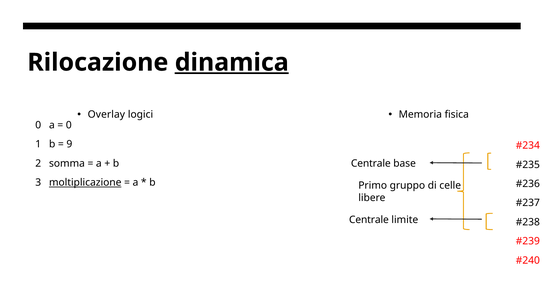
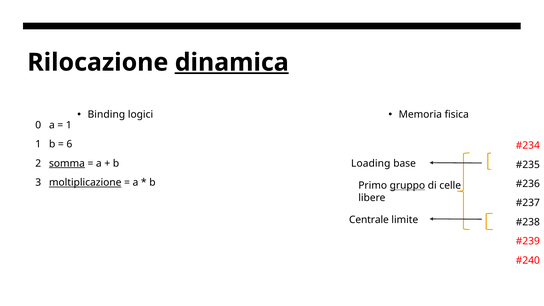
Overlay: Overlay -> Binding
0 at (69, 125): 0 -> 1
9: 9 -> 6
somma underline: none -> present
Centrale at (371, 164): Centrale -> Loading
gruppo underline: none -> present
